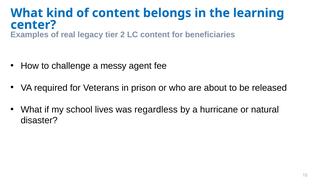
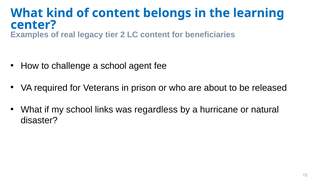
a messy: messy -> school
lives: lives -> links
